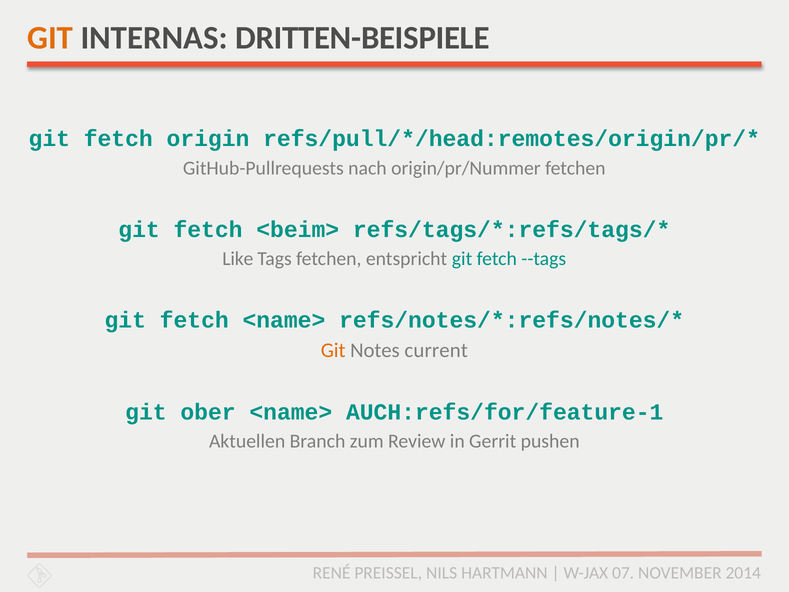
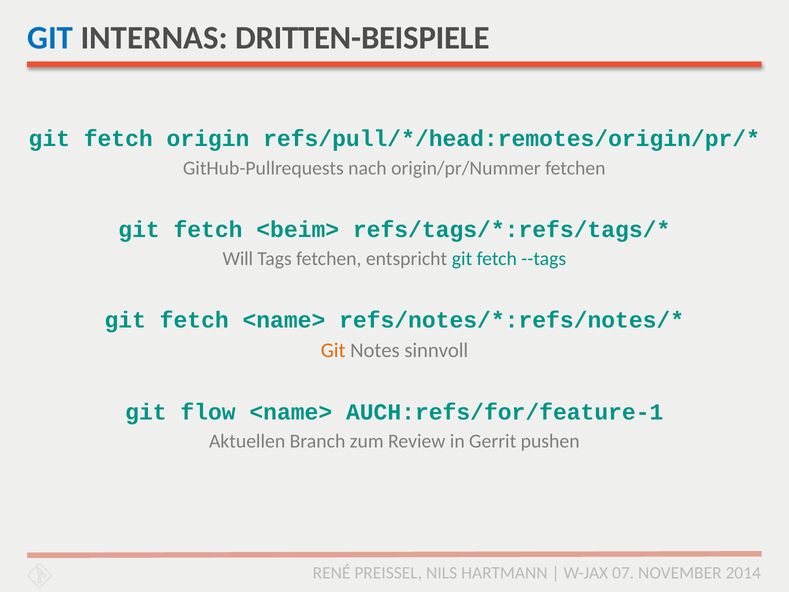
GIT at (50, 38) colour: orange -> blue
Like: Like -> Will
current: current -> sinnvoll
ober: ober -> flow
